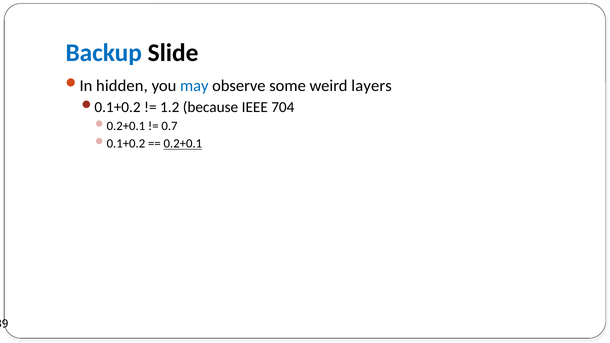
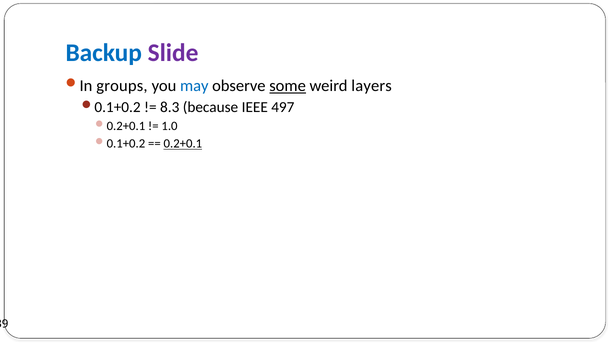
Slide colour: black -> purple
hidden: hidden -> groups
some underline: none -> present
1.2: 1.2 -> 8.3
704: 704 -> 497
0.7: 0.7 -> 1.0
